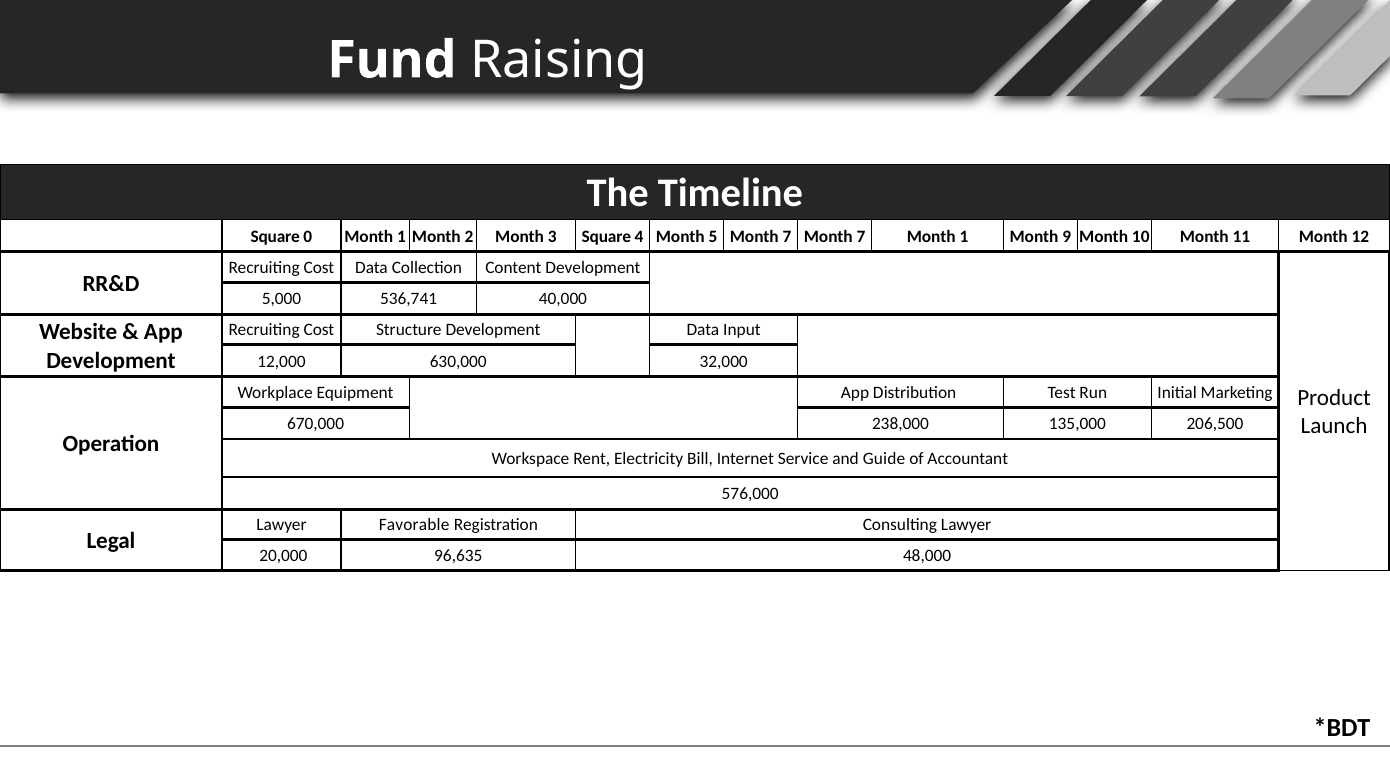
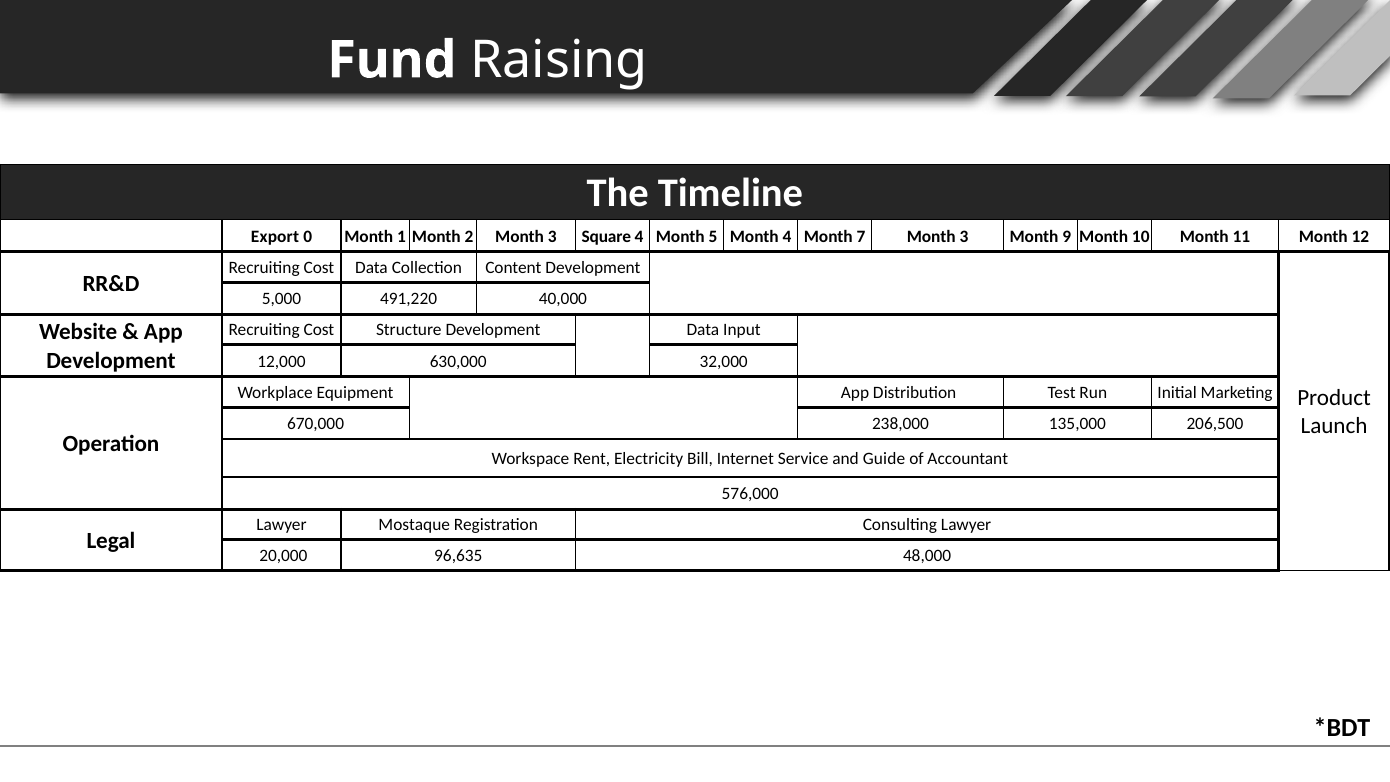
Square at (275, 236): Square -> Export
5 Month 7: 7 -> 4
7 Month 1: 1 -> 3
536,741: 536,741 -> 491,220
Favorable: Favorable -> Mostaque
